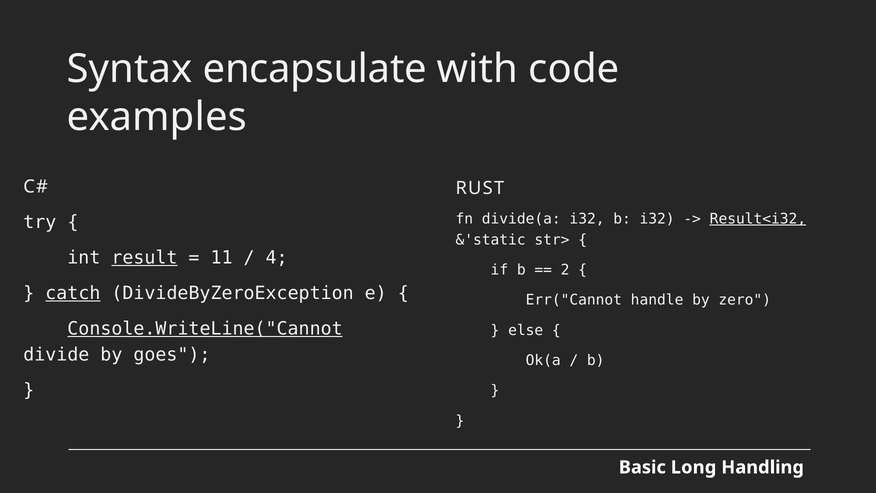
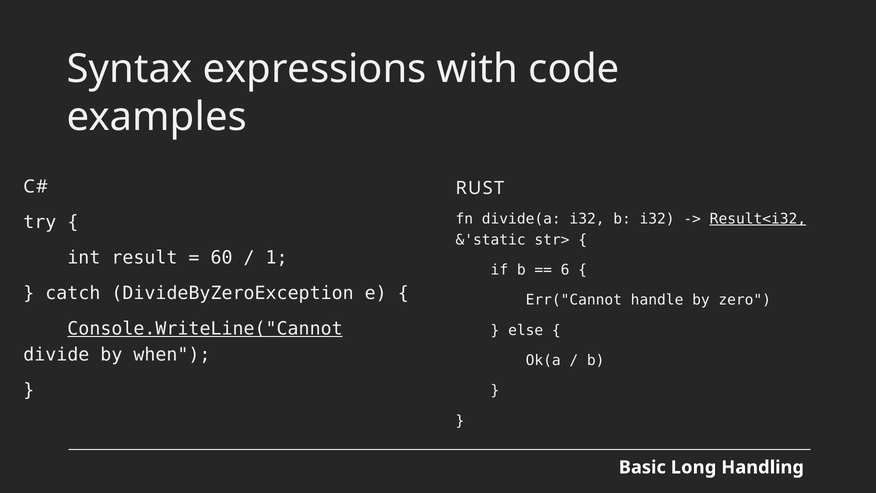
encapsulate: encapsulate -> expressions
result underline: present -> none
11: 11 -> 60
4: 4 -> 1
2: 2 -> 6
catch underline: present -> none
goes: goes -> when
